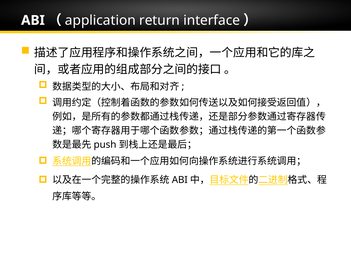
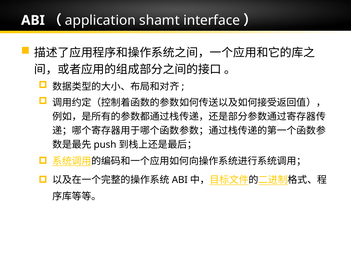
return: return -> shamt
